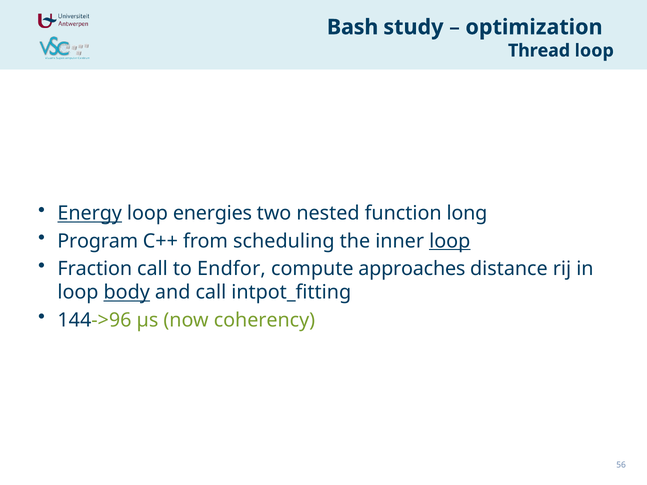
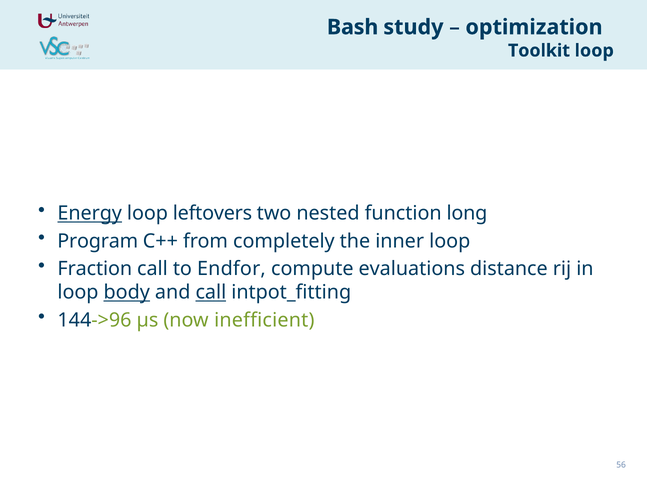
Thread: Thread -> Toolkit
energies: energies -> leftovers
scheduling: scheduling -> completely
loop at (450, 241) underline: present -> none
approaches: approaches -> evaluations
call at (211, 293) underline: none -> present
coherency: coherency -> inefficient
